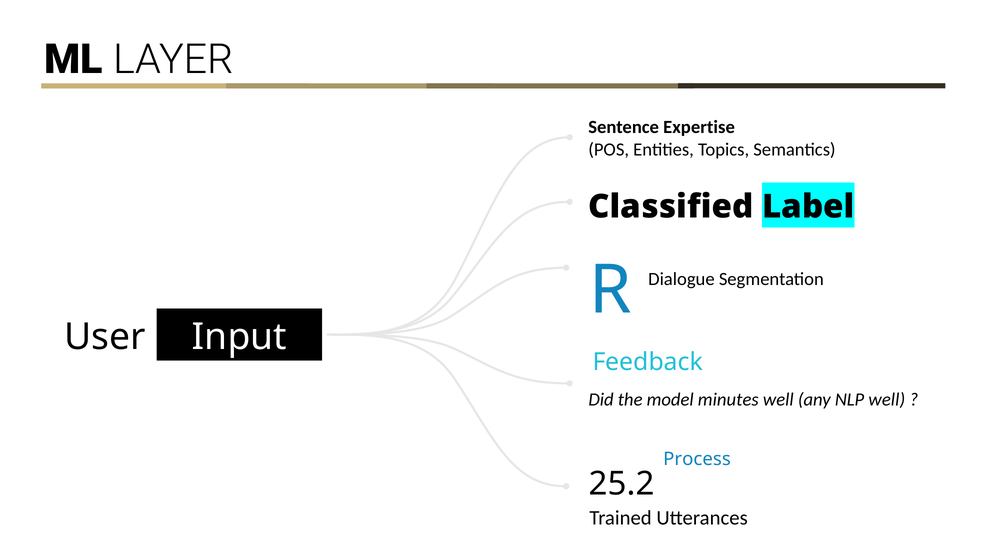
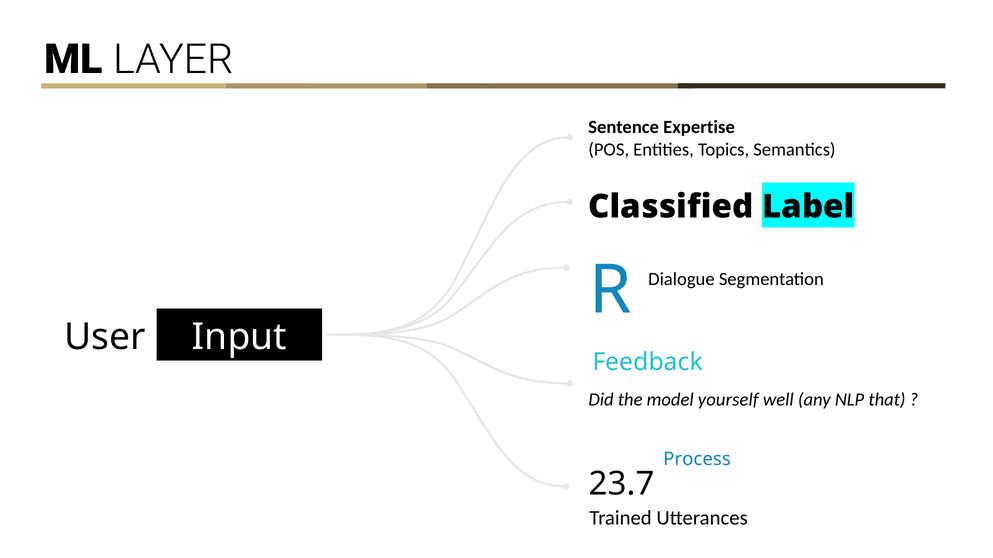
minutes: minutes -> yourself
NLP well: well -> that
25.2: 25.2 -> 23.7
